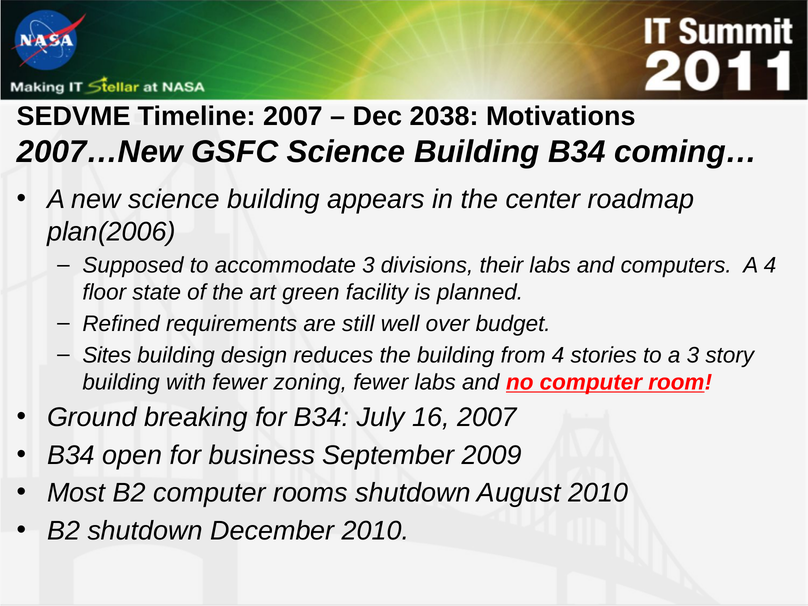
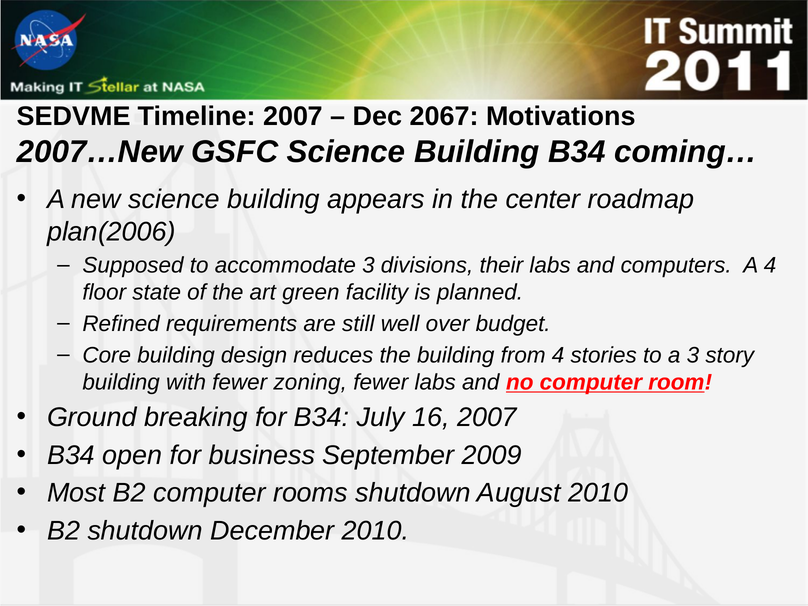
2038: 2038 -> 2067
Sites: Sites -> Core
